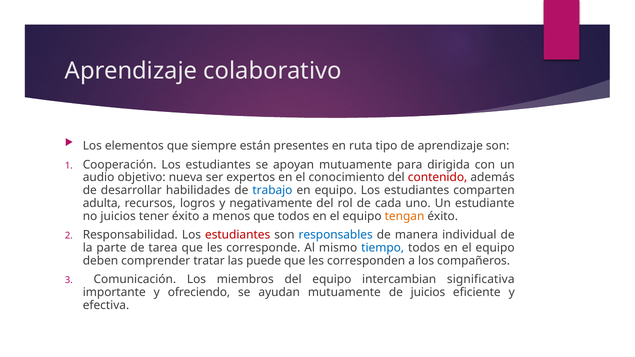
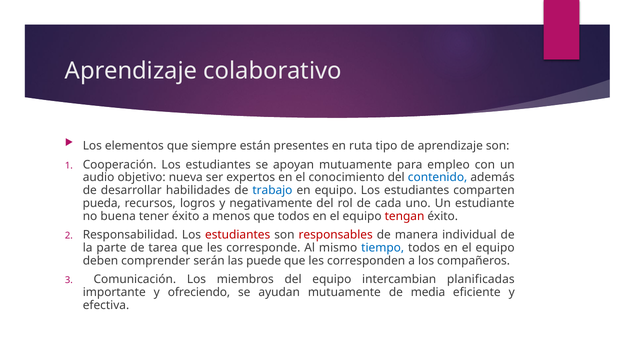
dirigida: dirigida -> empleo
contenido colour: red -> blue
adulta: adulta -> pueda
no juicios: juicios -> buena
tengan colour: orange -> red
responsables colour: blue -> red
tratar: tratar -> serán
significativa: significativa -> planificadas
de juicios: juicios -> media
